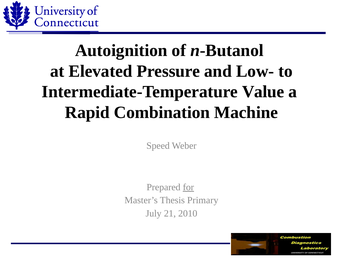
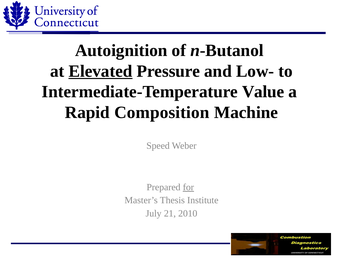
Elevated underline: none -> present
Combination: Combination -> Composition
Primary: Primary -> Institute
